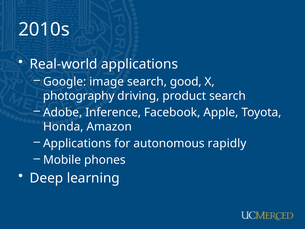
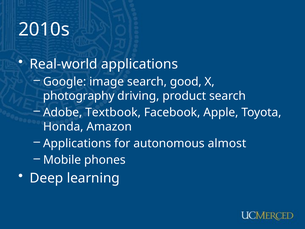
Inference: Inference -> Textbook
rapidly: rapidly -> almost
